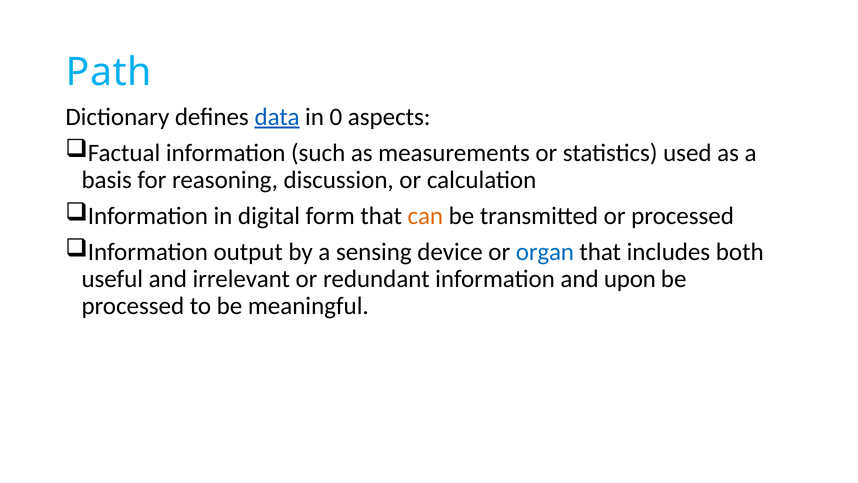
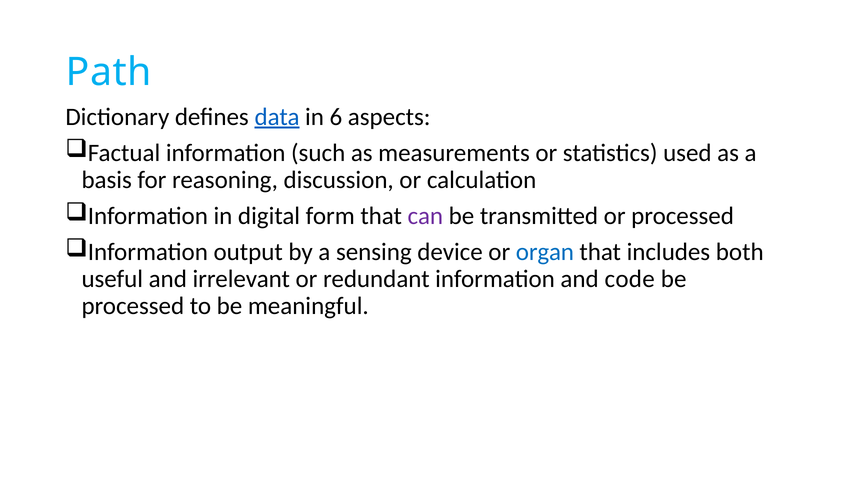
0: 0 -> 6
can colour: orange -> purple
upon: upon -> code
